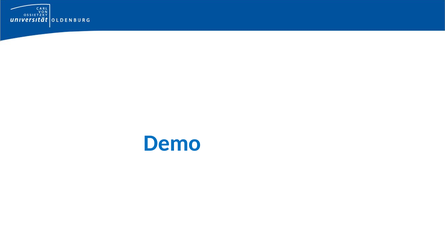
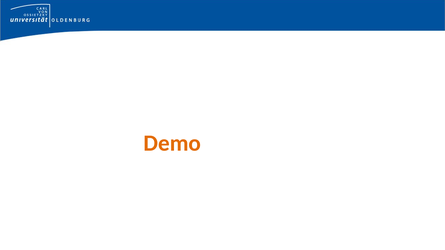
Demo colour: blue -> orange
